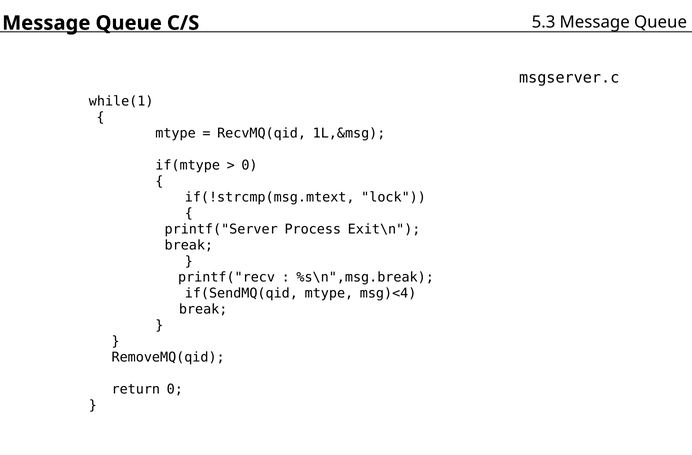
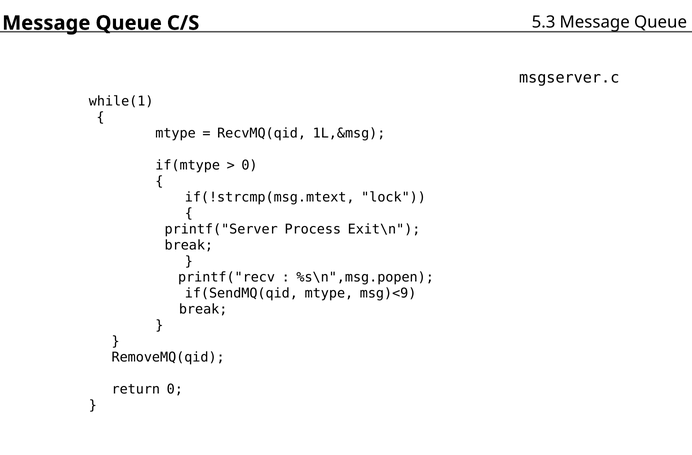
%s\n",msg.break: %s\n",msg.break -> %s\n",msg.popen
msg)<4: msg)<4 -> msg)<9
